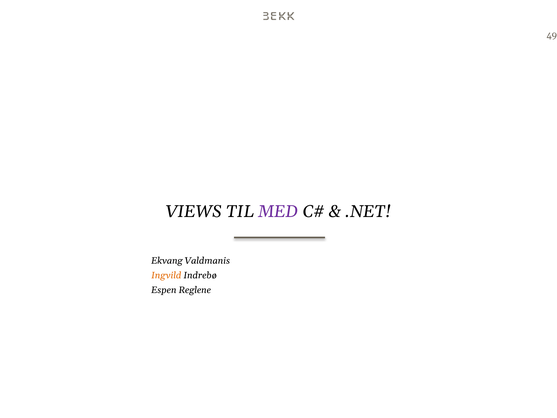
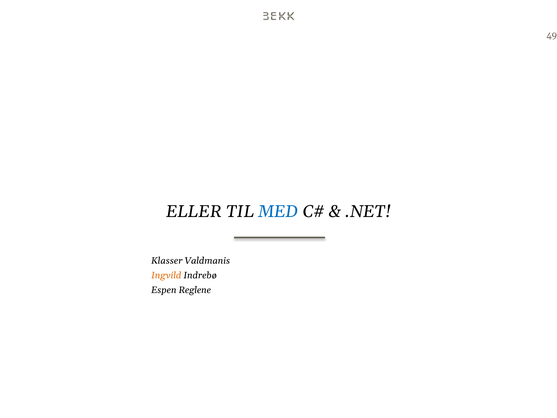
VIEWS: VIEWS -> ELLER
MED colour: purple -> blue
Ekvang: Ekvang -> Klasser
